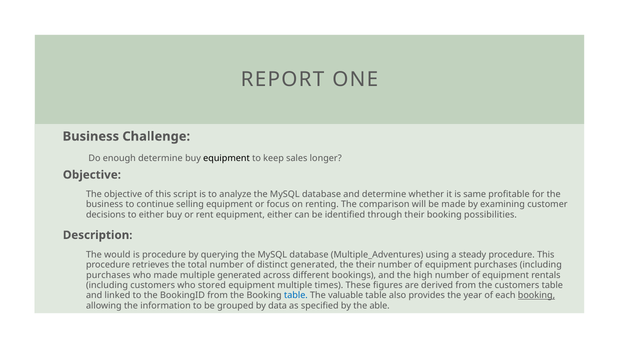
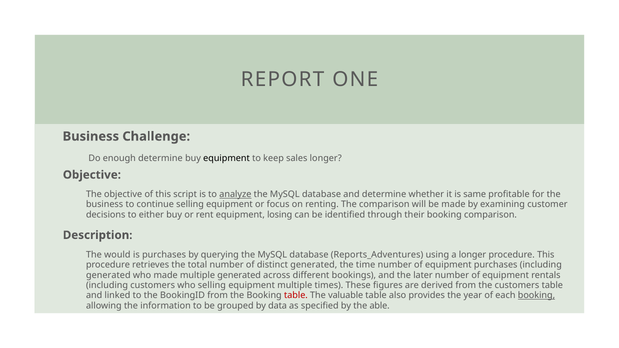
analyze underline: none -> present
equipment either: either -> losing
booking possibilities: possibilities -> comparison
is procedure: procedure -> purchases
Multiple_Adventures: Multiple_Adventures -> Reports_Adventures
a steady: steady -> longer
the their: their -> time
purchases at (108, 275): purchases -> generated
high: high -> later
who stored: stored -> selling
table at (296, 296) colour: blue -> red
